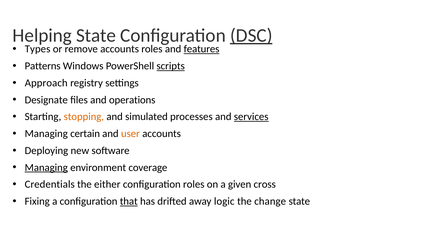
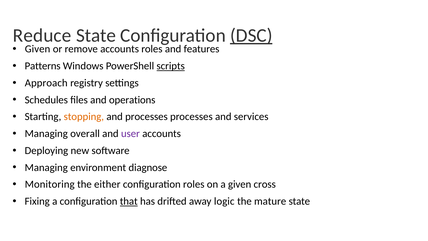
Helping: Helping -> Reduce
Types at (38, 49): Types -> Given
features underline: present -> none
Designate: Designate -> Schedules
and simulated: simulated -> processes
services underline: present -> none
certain: certain -> overall
user colour: orange -> purple
Managing at (46, 167) underline: present -> none
coverage: coverage -> diagnose
Credentials: Credentials -> Monitoring
change: change -> mature
